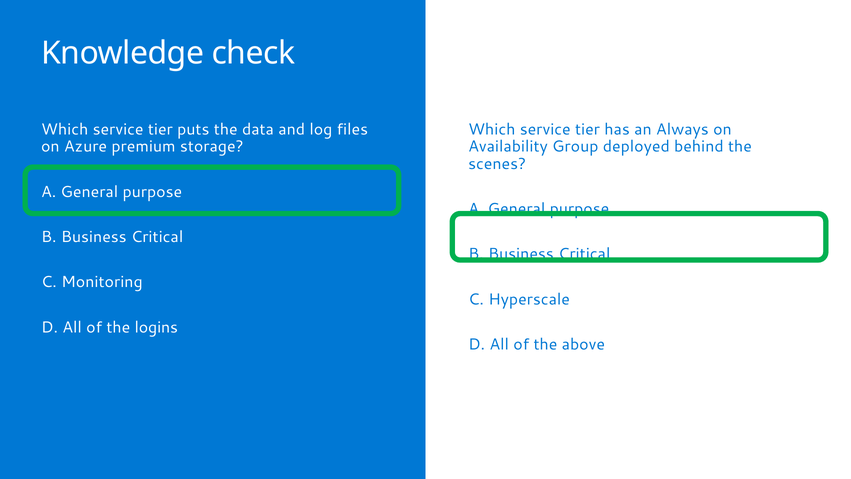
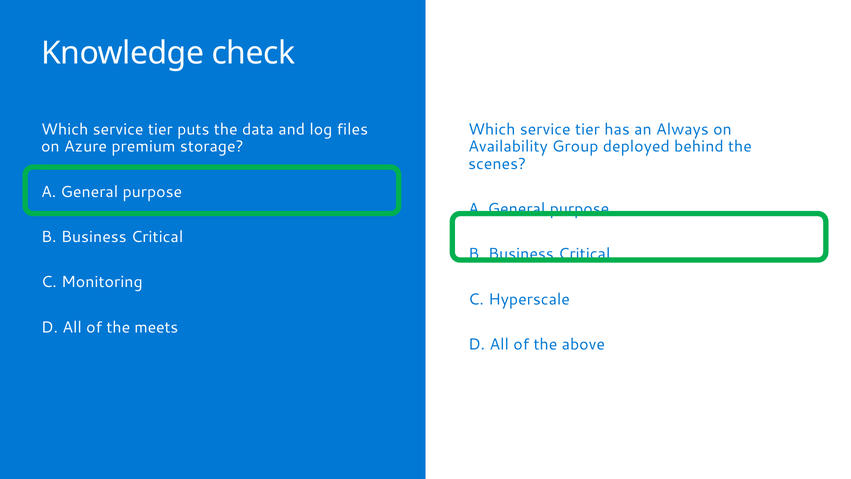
logins: logins -> meets
